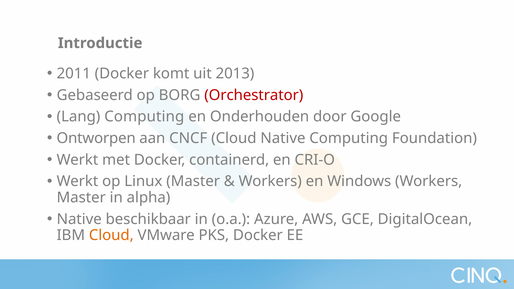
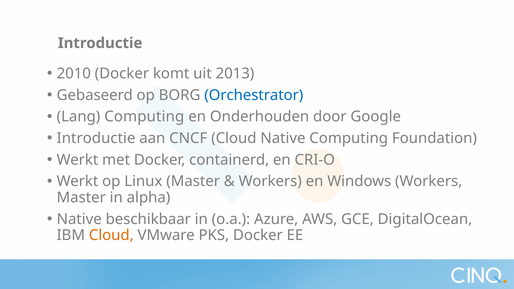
2011: 2011 -> 2010
Orchestrator colour: red -> blue
Ontworpen at (96, 138): Ontworpen -> Introductie
